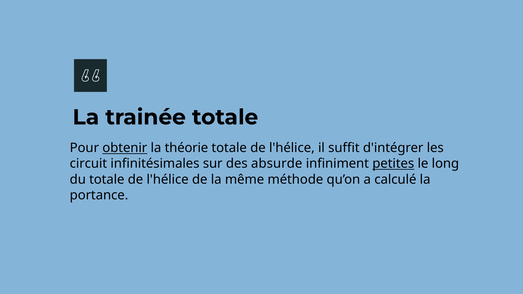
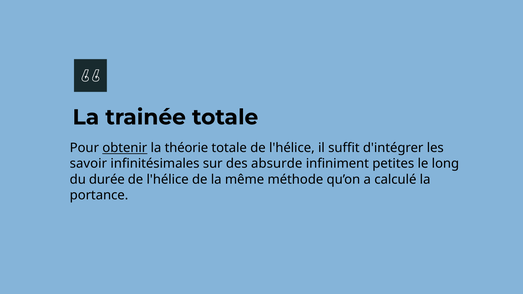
circuit: circuit -> savoir
petites underline: present -> none
du totale: totale -> durée
